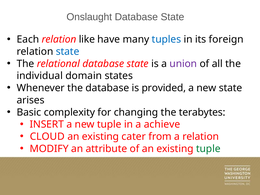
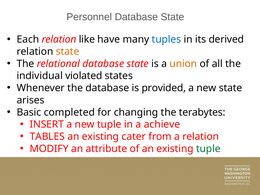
Onslaught: Onslaught -> Personnel
foreign: foreign -> derived
state at (68, 52) colour: blue -> orange
union colour: purple -> orange
domain: domain -> violated
complexity: complexity -> completed
CLOUD: CLOUD -> TABLES
